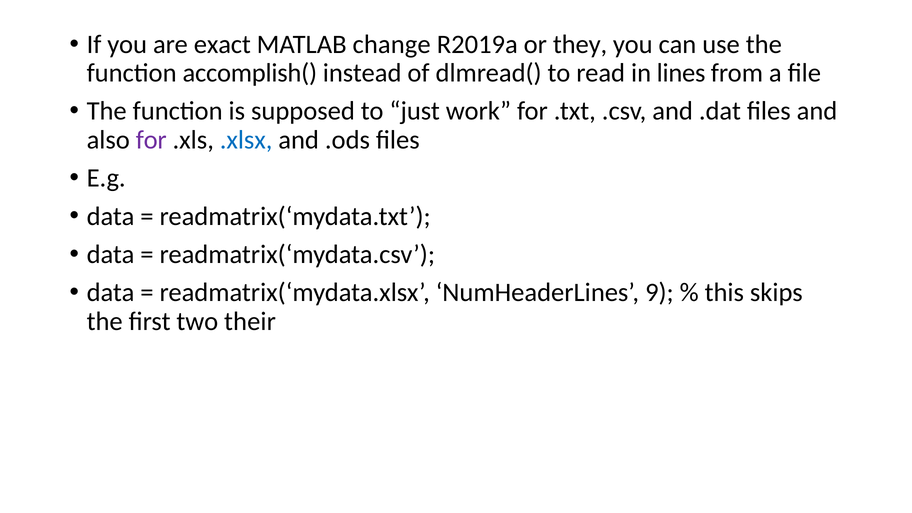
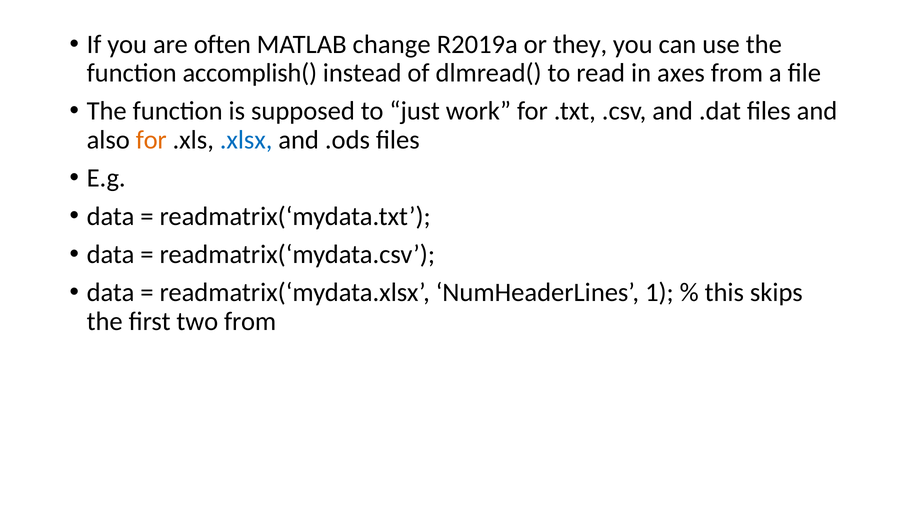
exact: exact -> often
lines: lines -> axes
for at (151, 140) colour: purple -> orange
9: 9 -> 1
two their: their -> from
